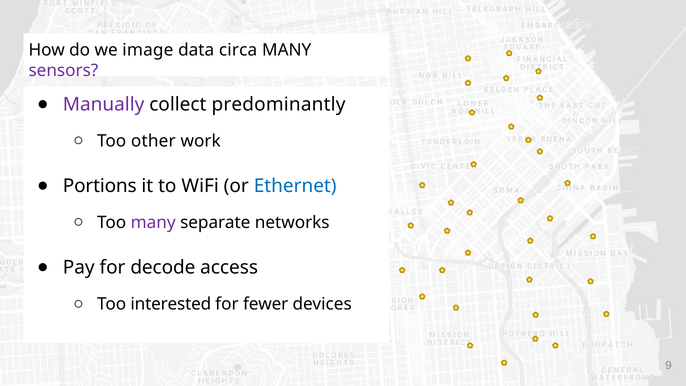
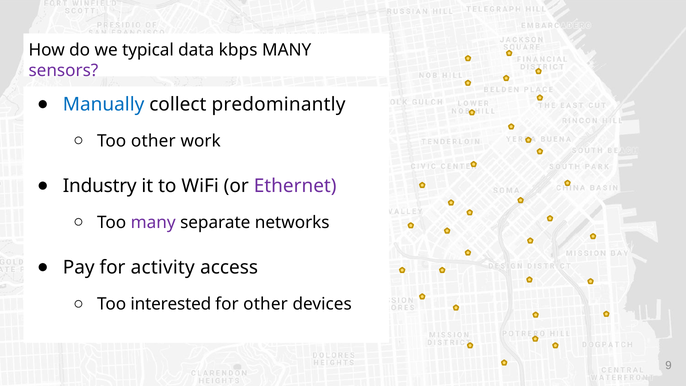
image: image -> typical
circa: circa -> kbps
Manually colour: purple -> blue
Portions: Portions -> Industry
Ethernet colour: blue -> purple
decode: decode -> activity
for fewer: fewer -> other
